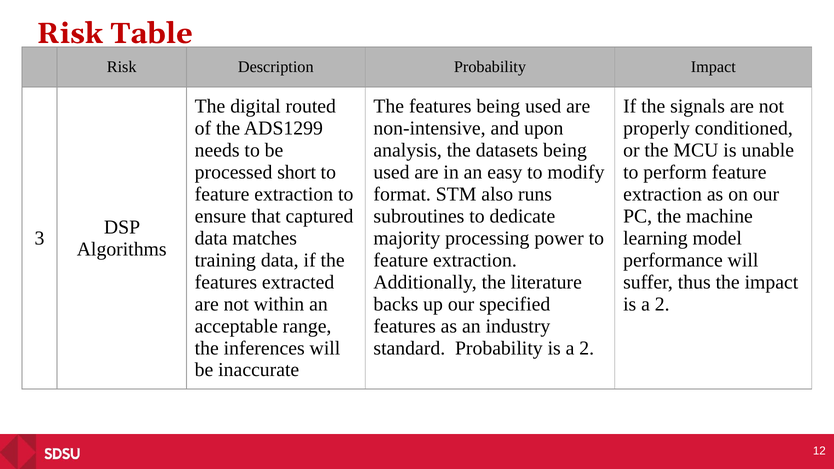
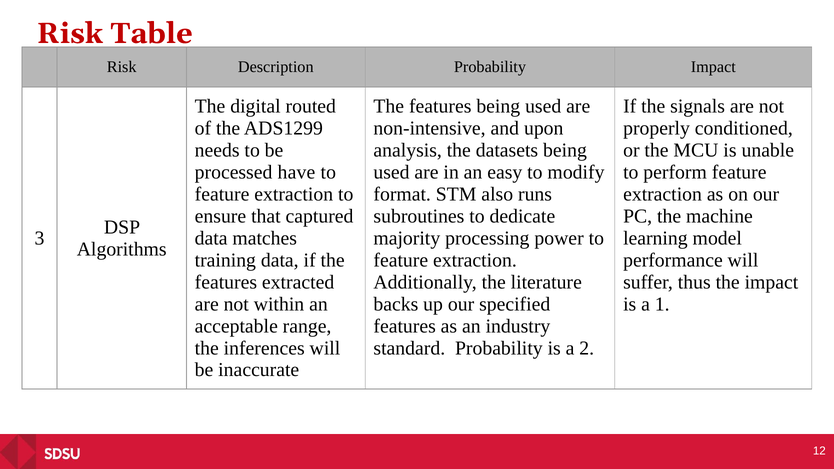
short: short -> have
2 at (662, 304): 2 -> 1
